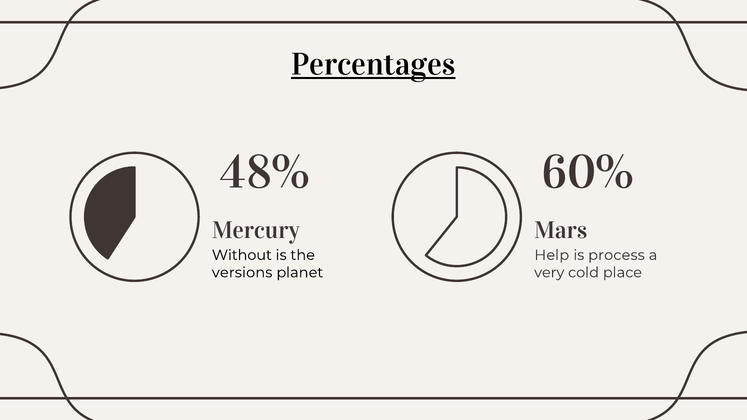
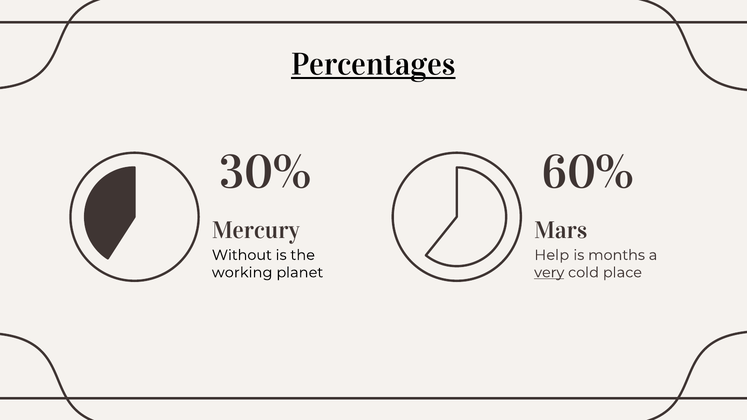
48%: 48% -> 30%
process: process -> months
versions: versions -> working
very underline: none -> present
